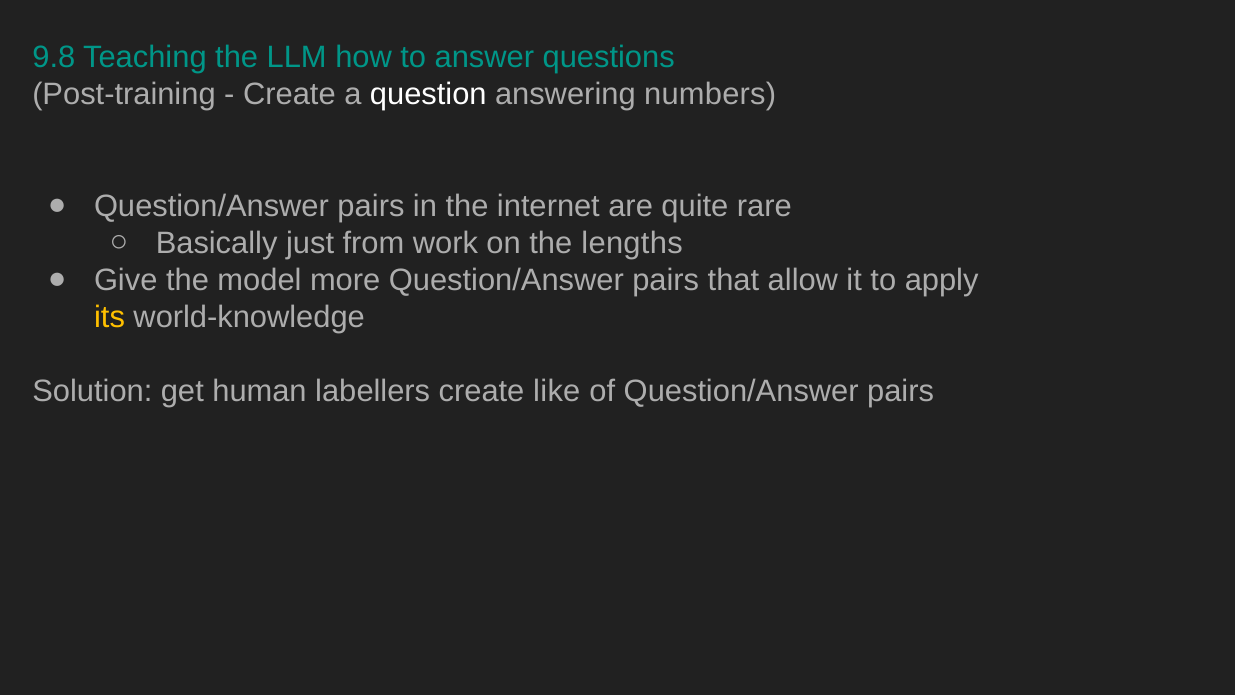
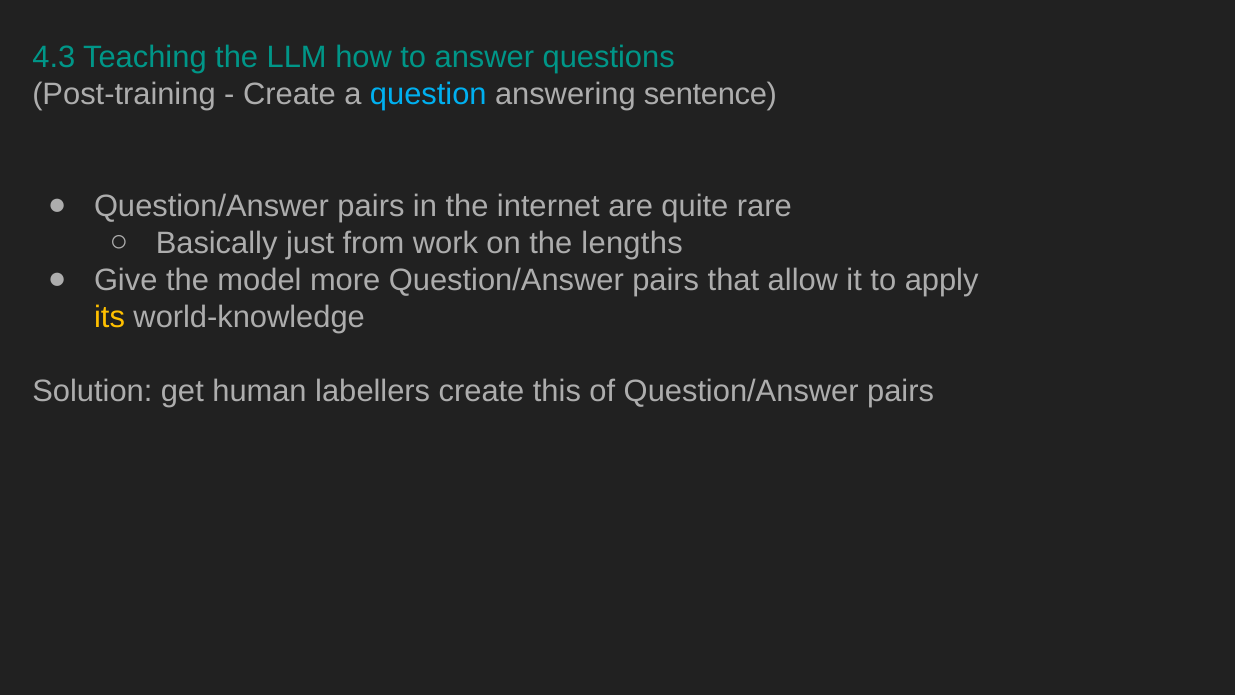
9.8: 9.8 -> 4.3
question colour: white -> light blue
numbers: numbers -> sentence
like: like -> this
